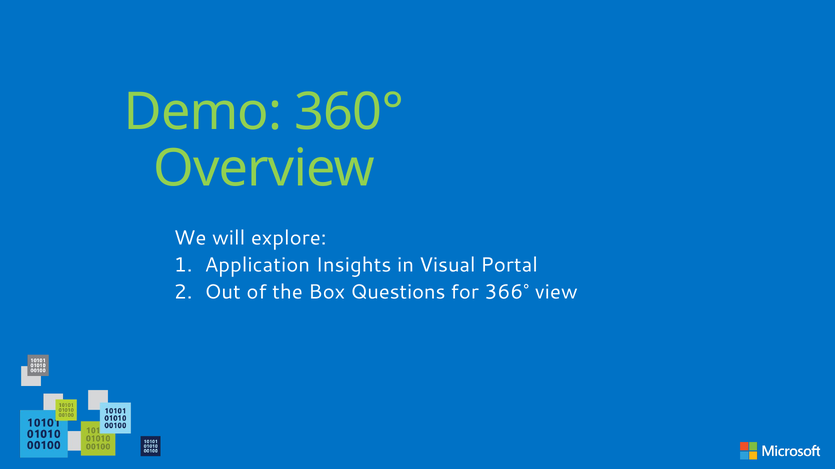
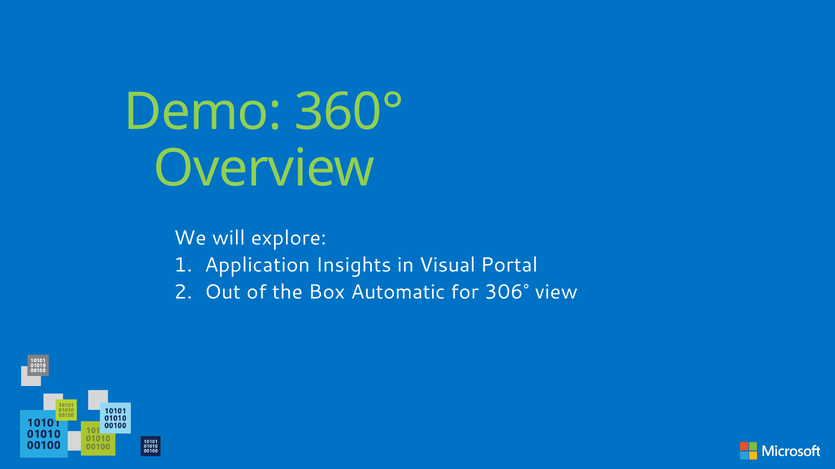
Questions: Questions -> Automatic
366°: 366° -> 306°
